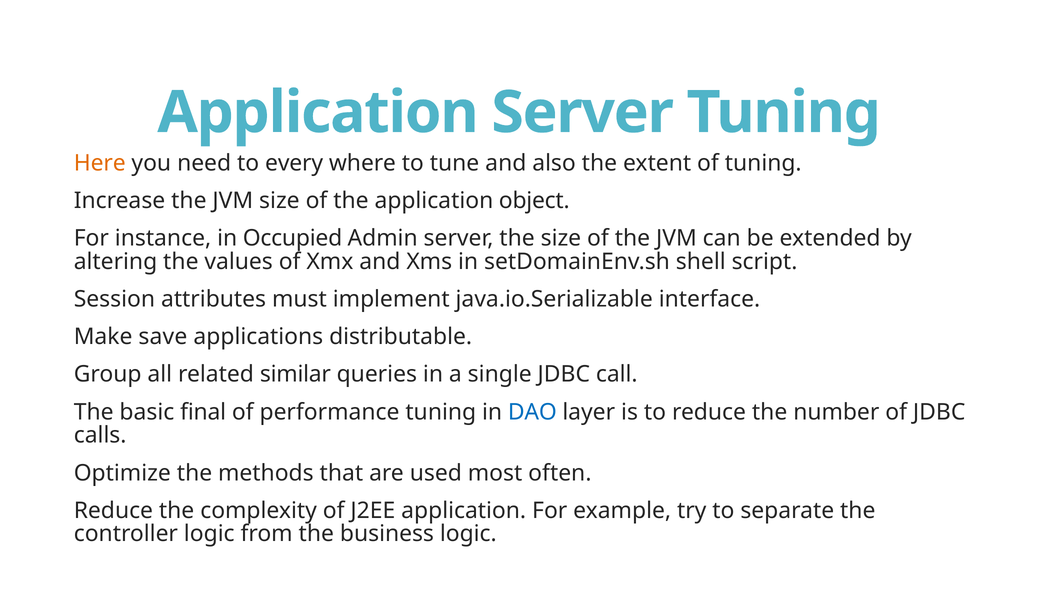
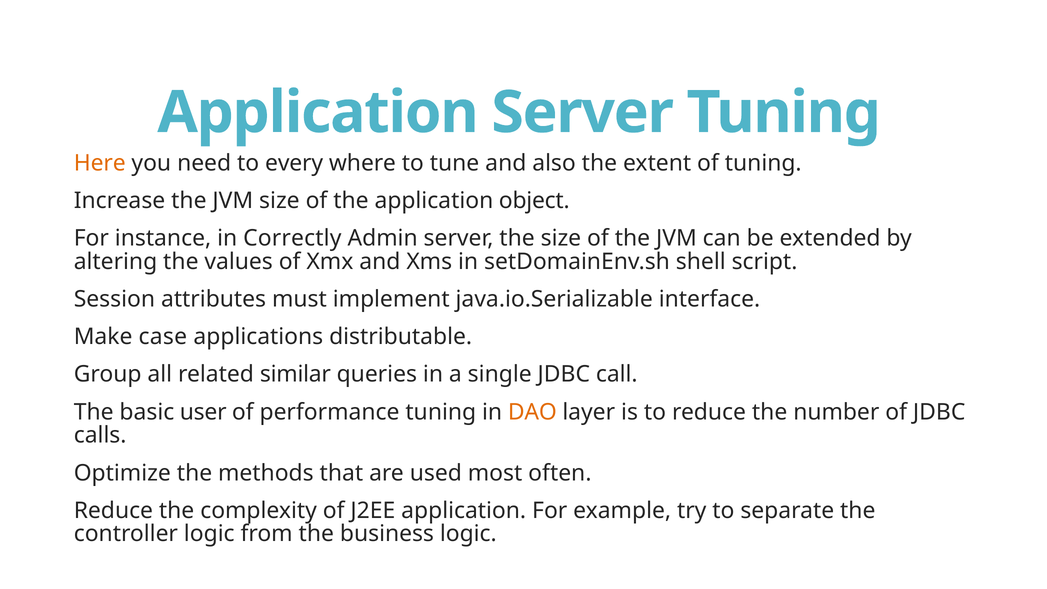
Occupied: Occupied -> Correctly
save: save -> case
final: final -> user
DAO colour: blue -> orange
